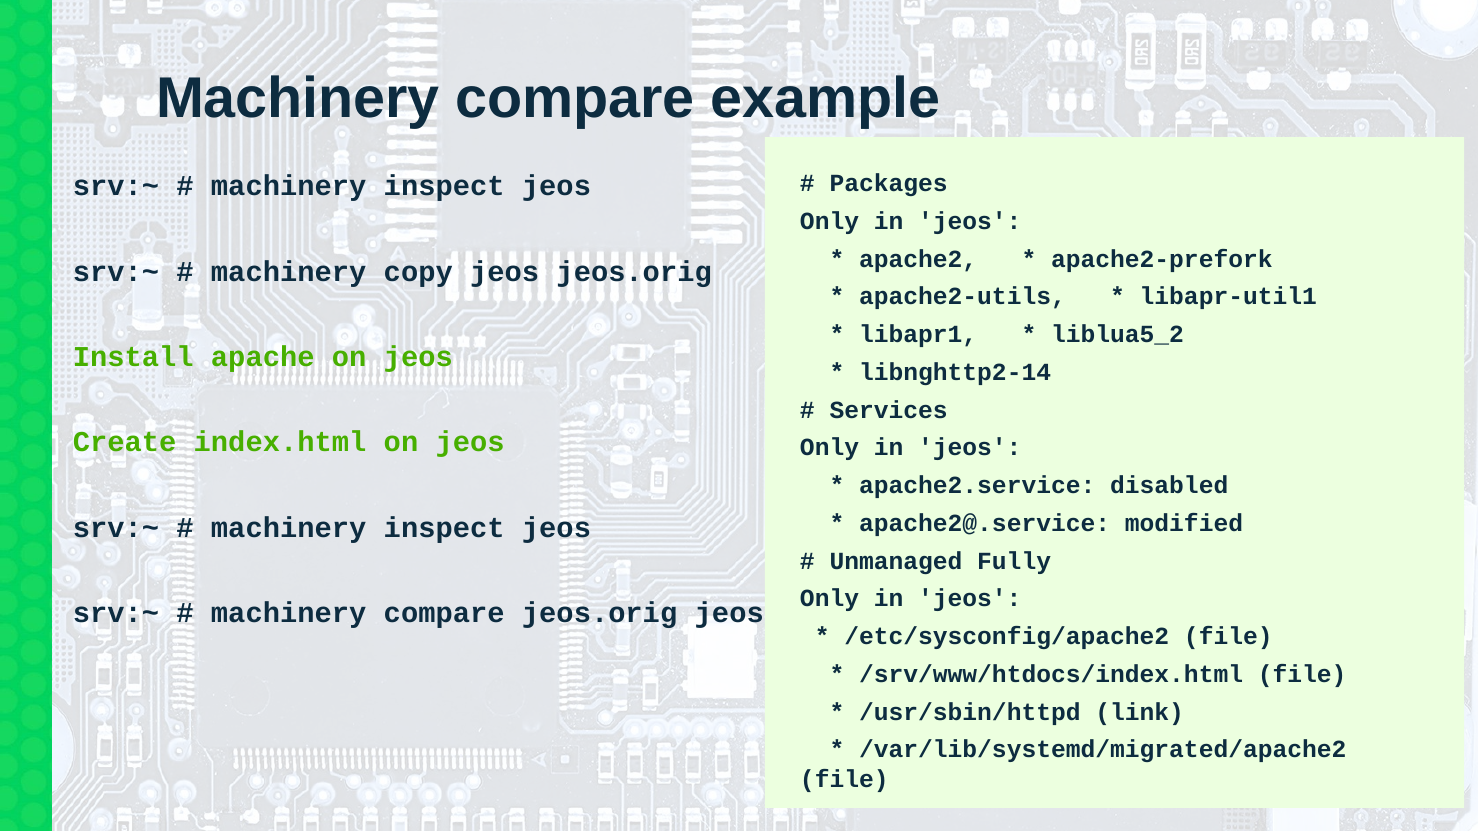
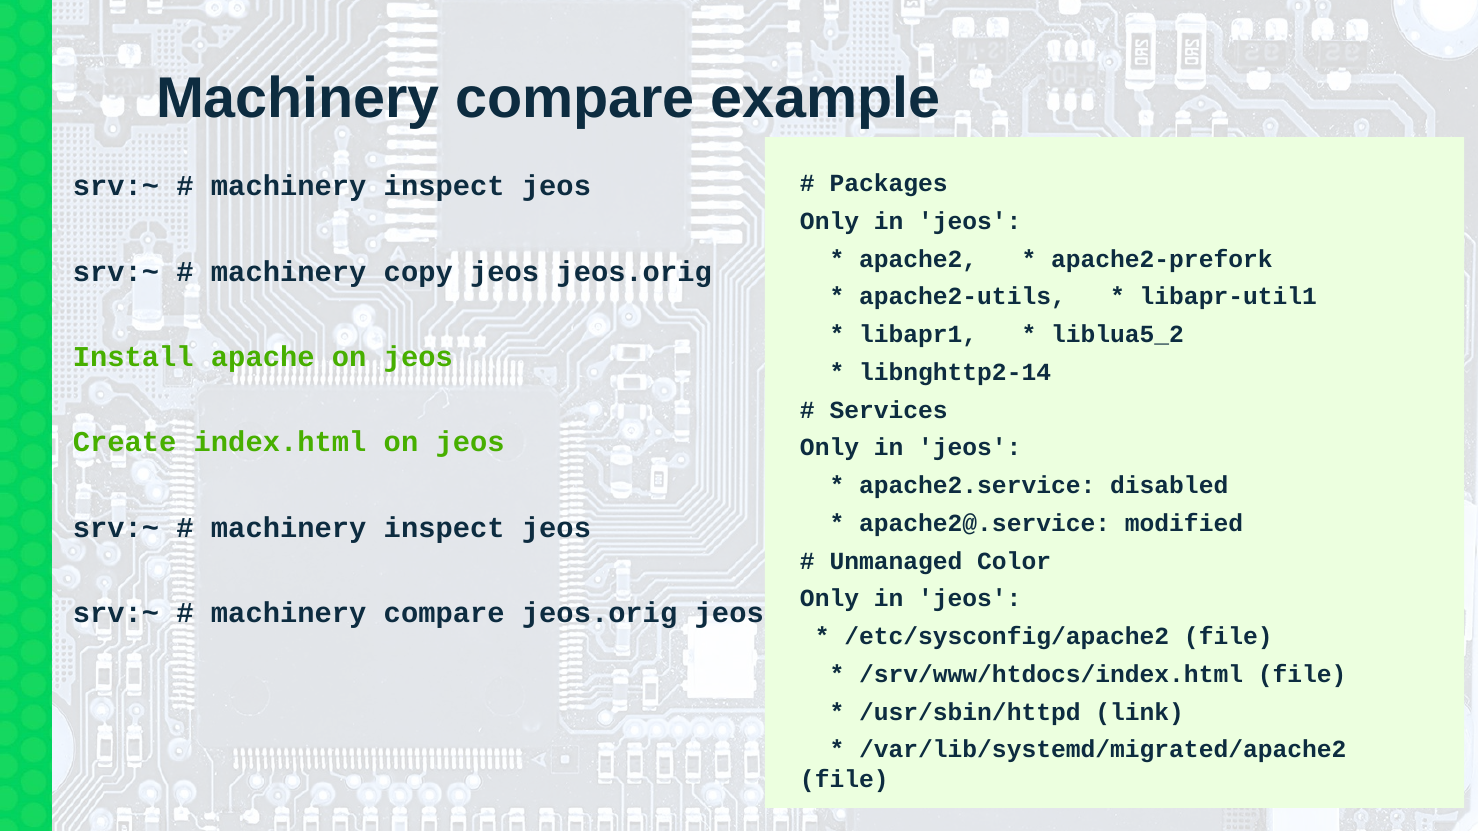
Fully: Fully -> Color
